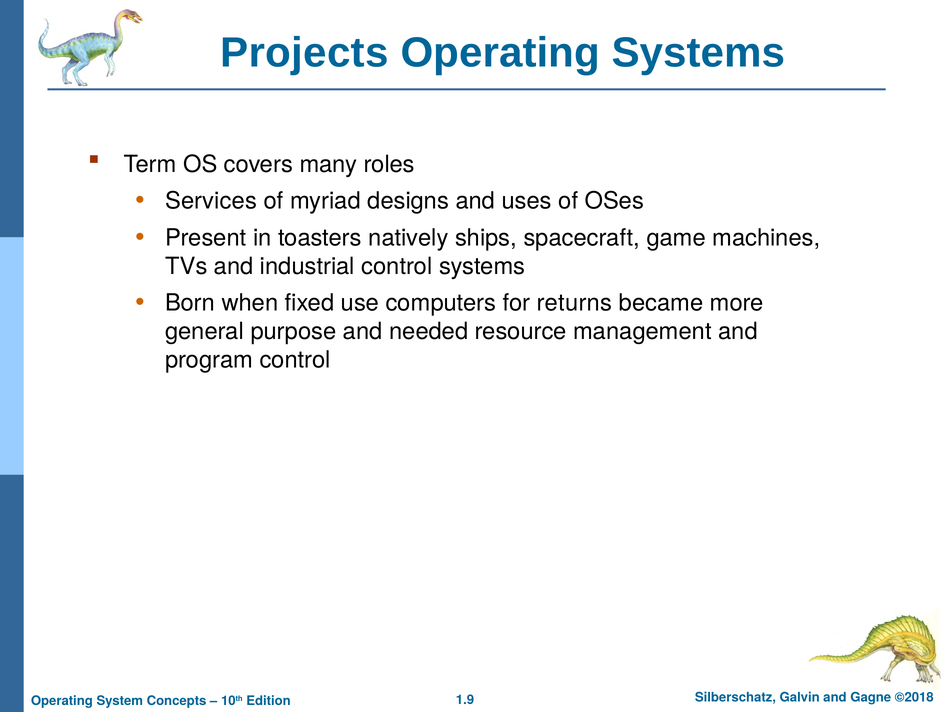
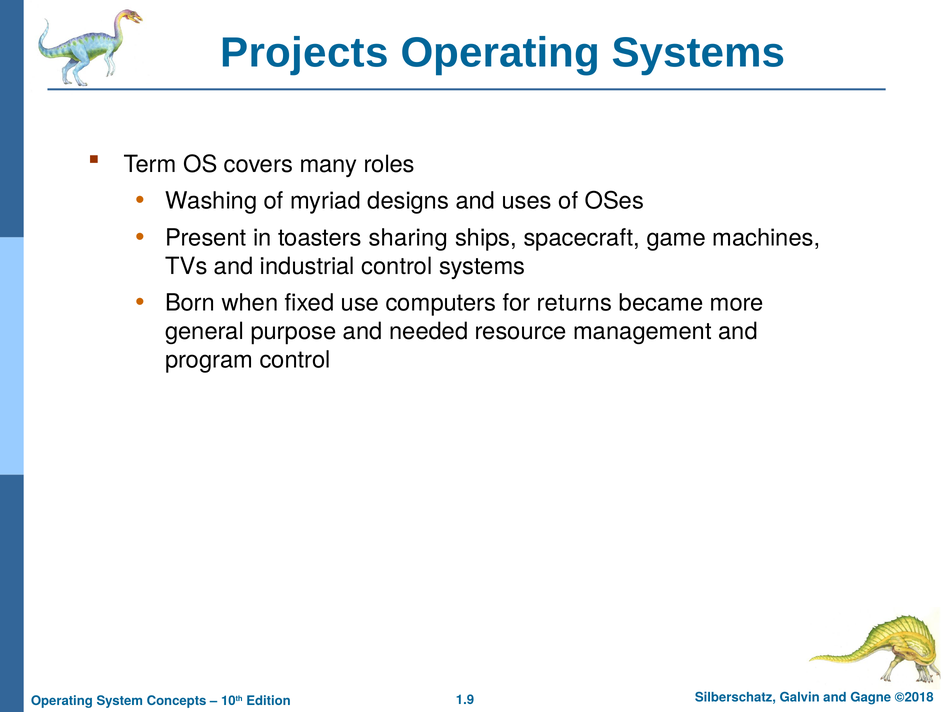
Services: Services -> Washing
natively: natively -> sharing
